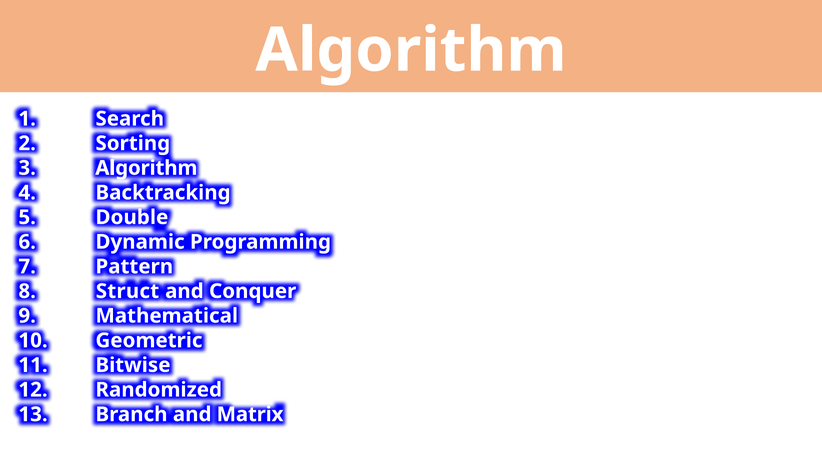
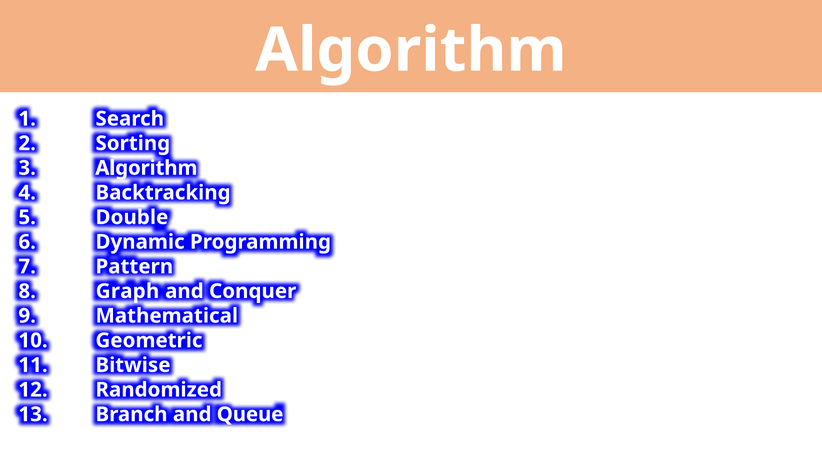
Struct: Struct -> Graph
Matrix: Matrix -> Queue
